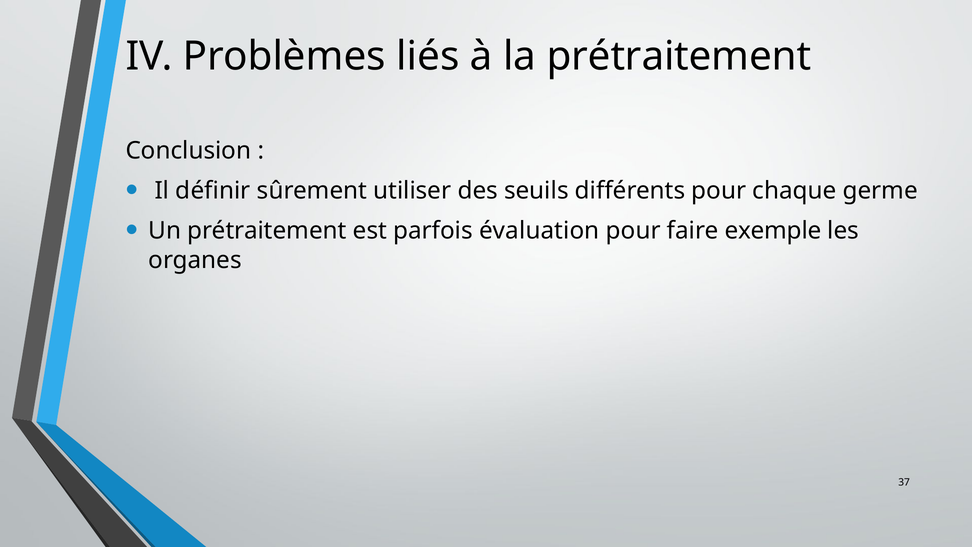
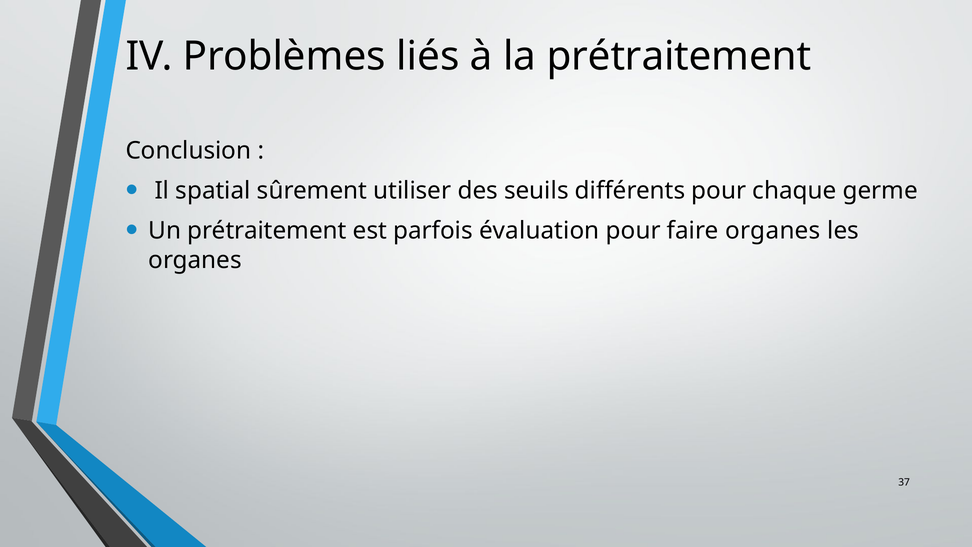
définir: définir -> spatial
faire exemple: exemple -> organes
